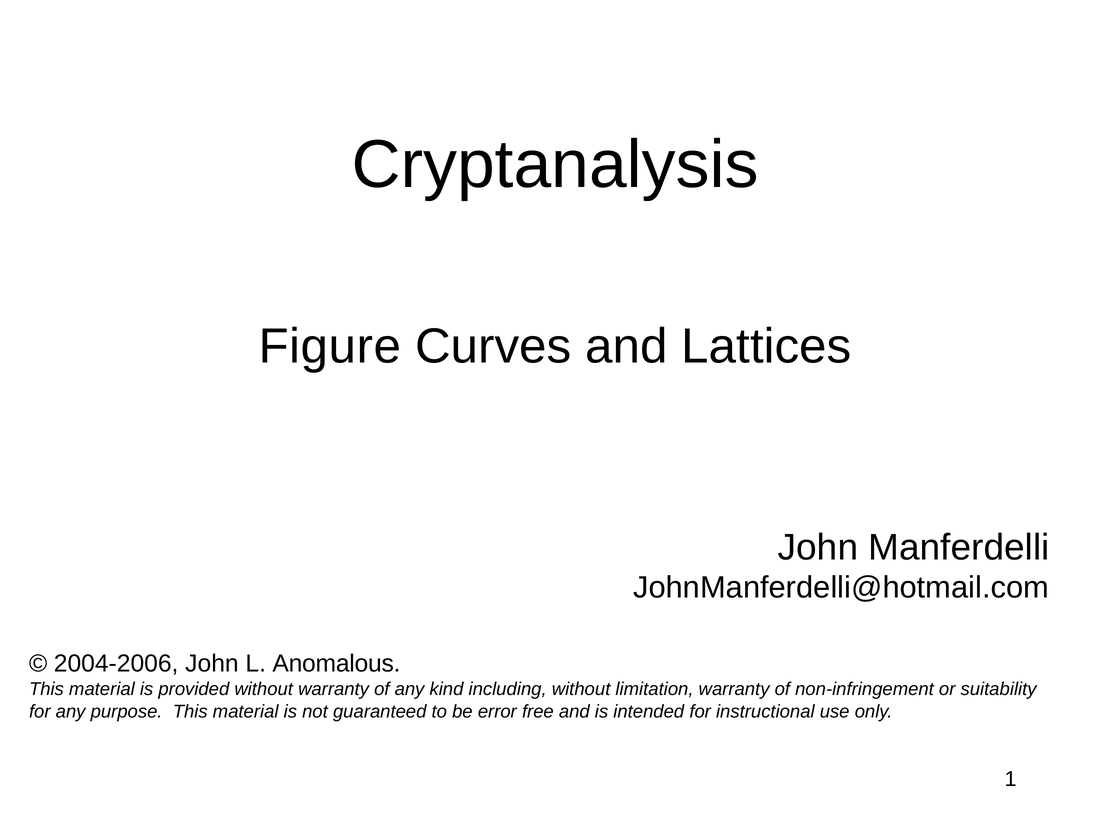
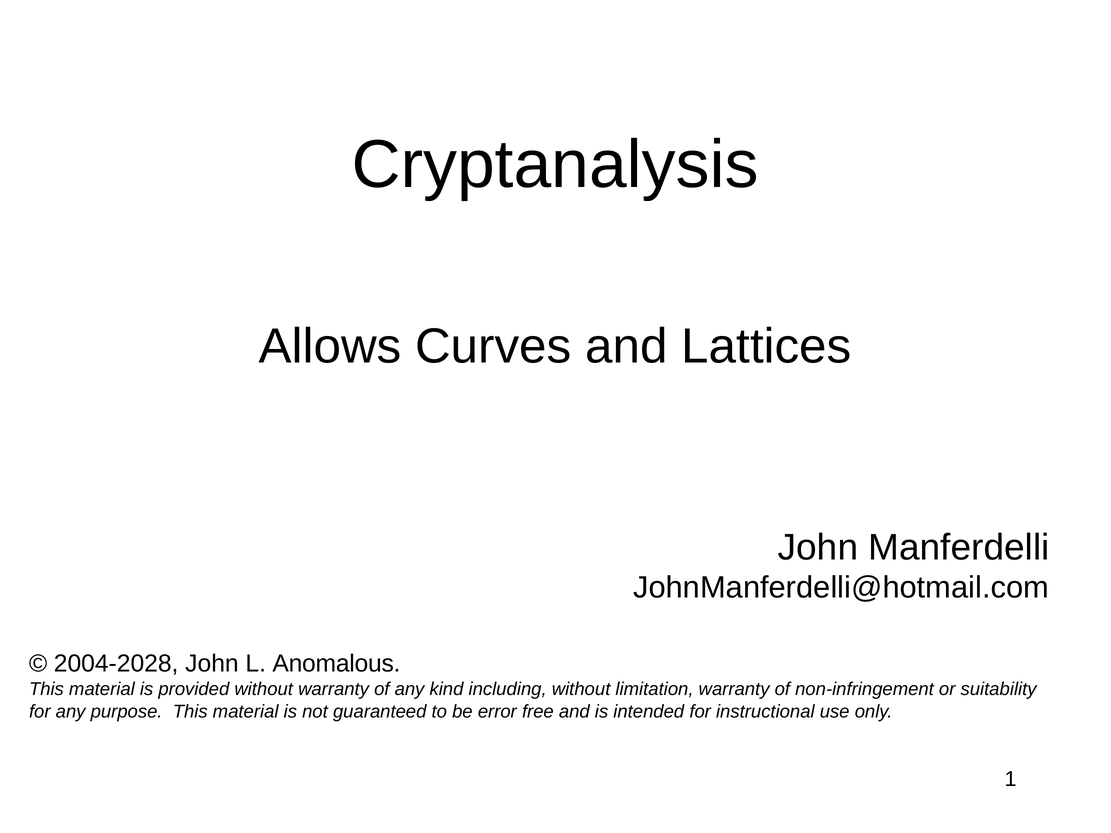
Figure: Figure -> Allows
2004-2006: 2004-2006 -> 2004-2028
